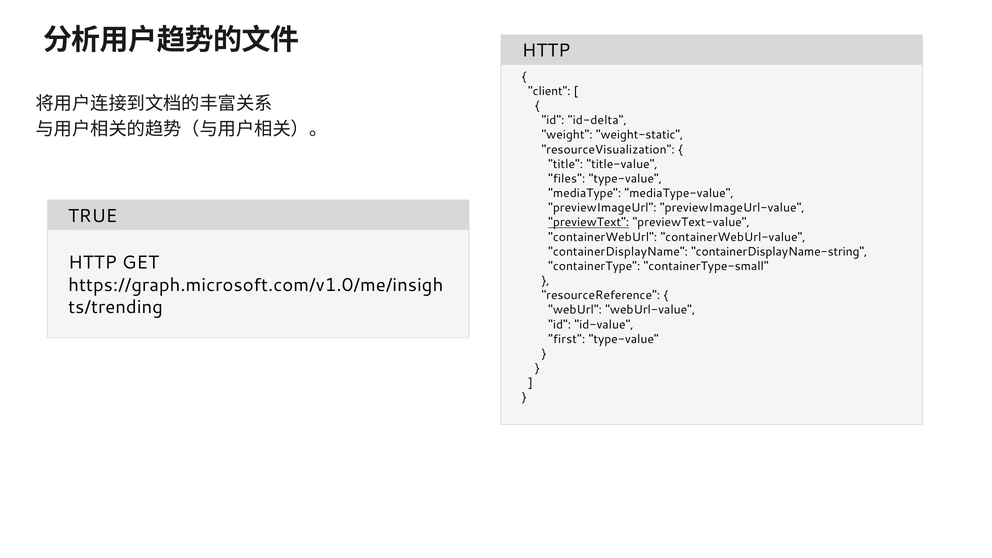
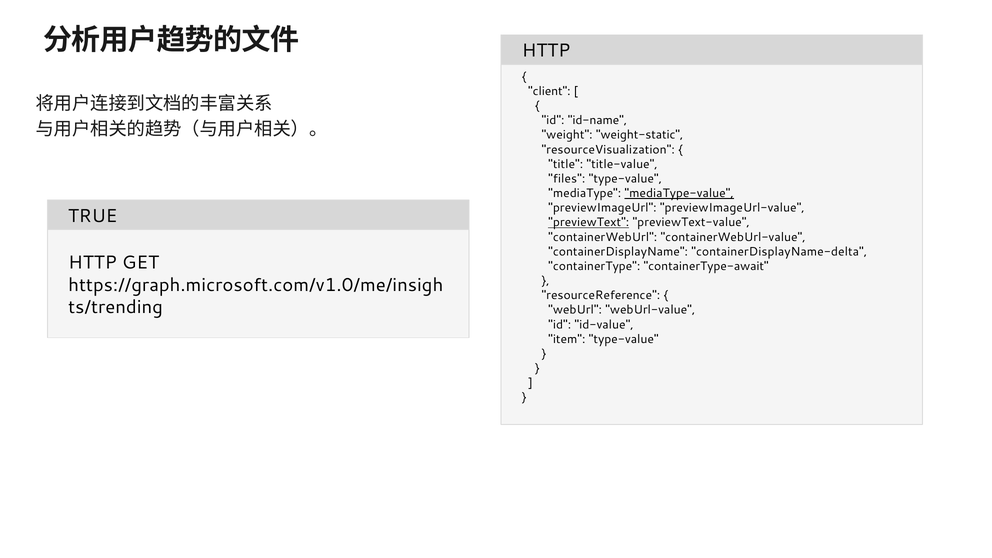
id-delta: id-delta -> id-name
mediaType-value underline: none -> present
containerDisplayName-string: containerDisplayName-string -> containerDisplayName-delta
containerType-small: containerType-small -> containerType-await
first: first -> item
